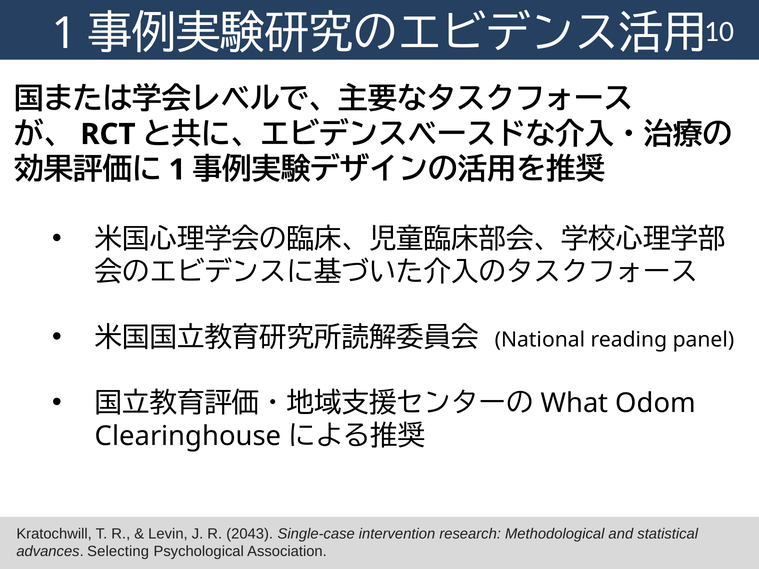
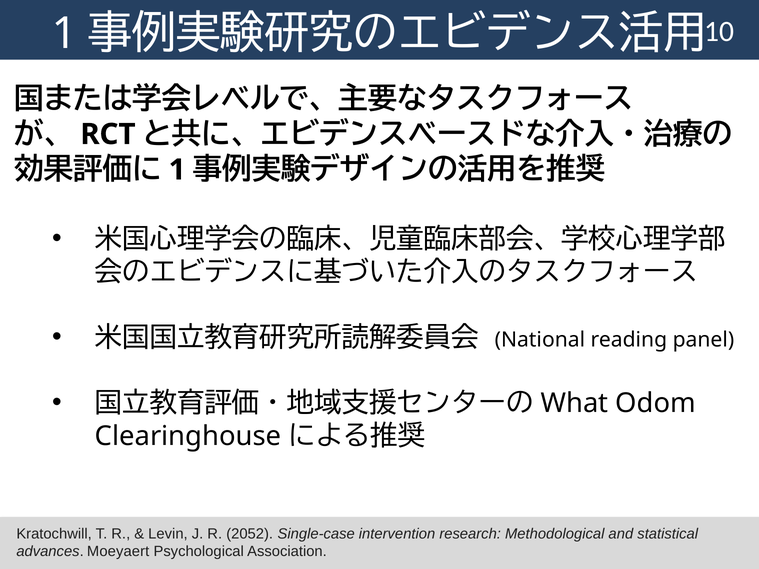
2043: 2043 -> 2052
Selecting: Selecting -> Moeyaert
